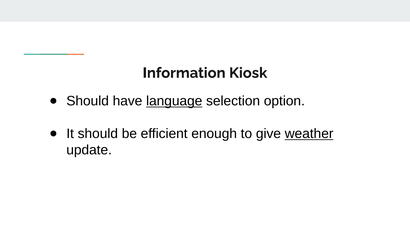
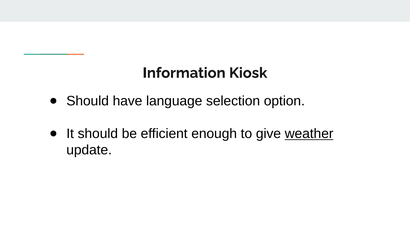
language underline: present -> none
